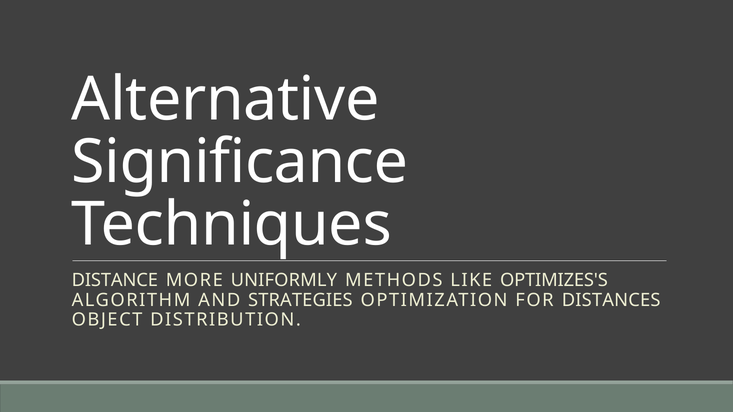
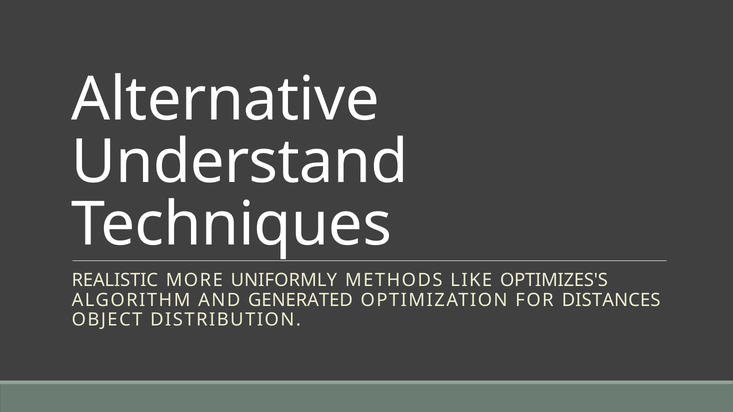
Significance: Significance -> Understand
DISTANCE: DISTANCE -> REALISTIC
STRATEGIES: STRATEGIES -> GENERATED
